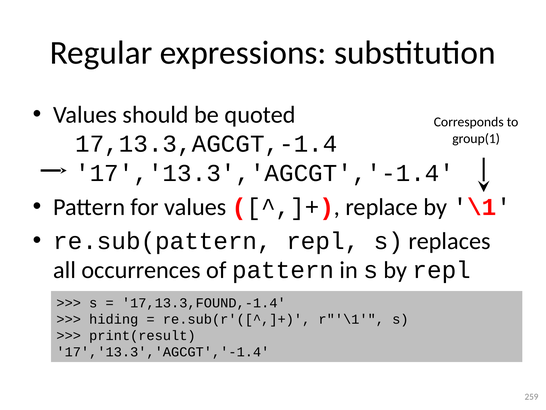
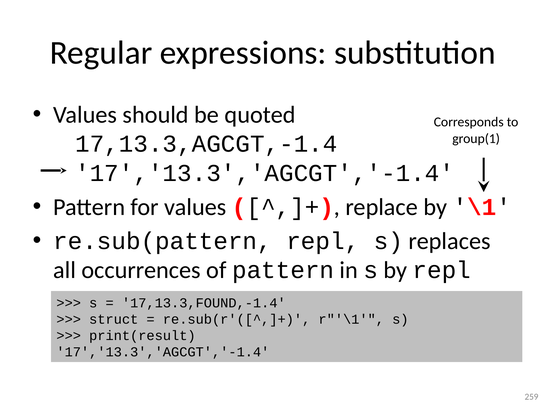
hiding: hiding -> struct
